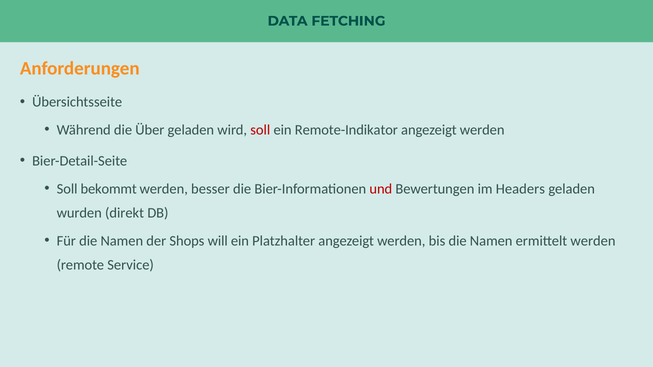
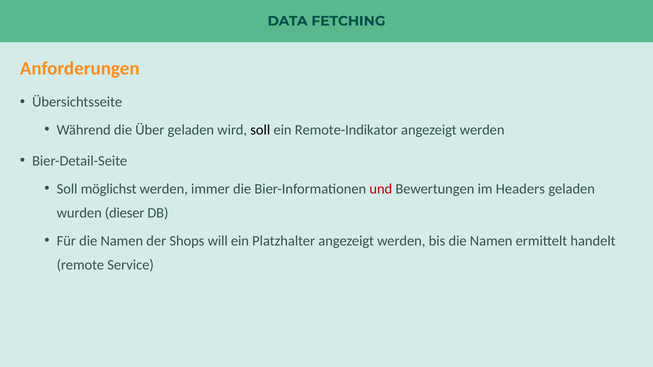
soll at (260, 130) colour: red -> black
bekommt: bekommt -> möglichst
besser: besser -> immer
direkt: direkt -> dieser
ermittelt werden: werden -> handelt
